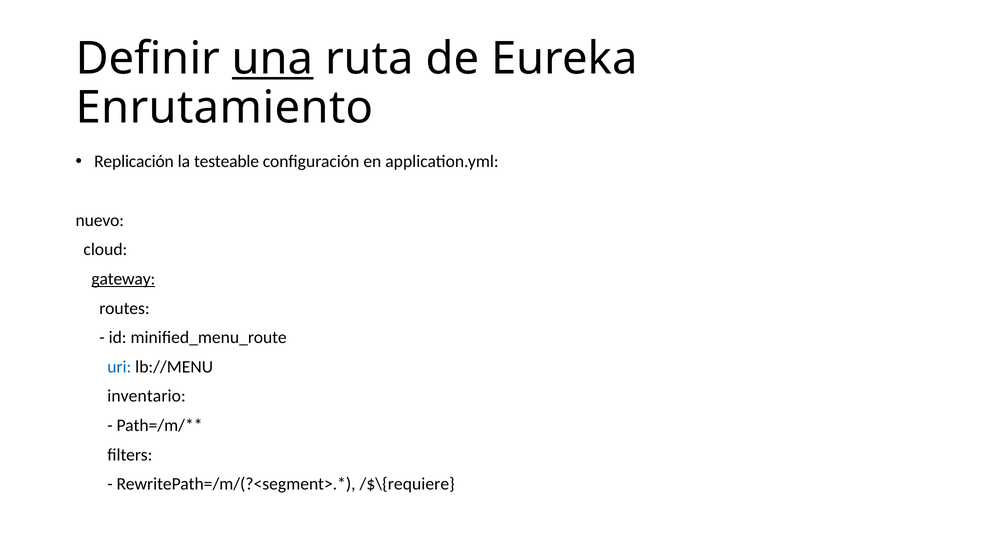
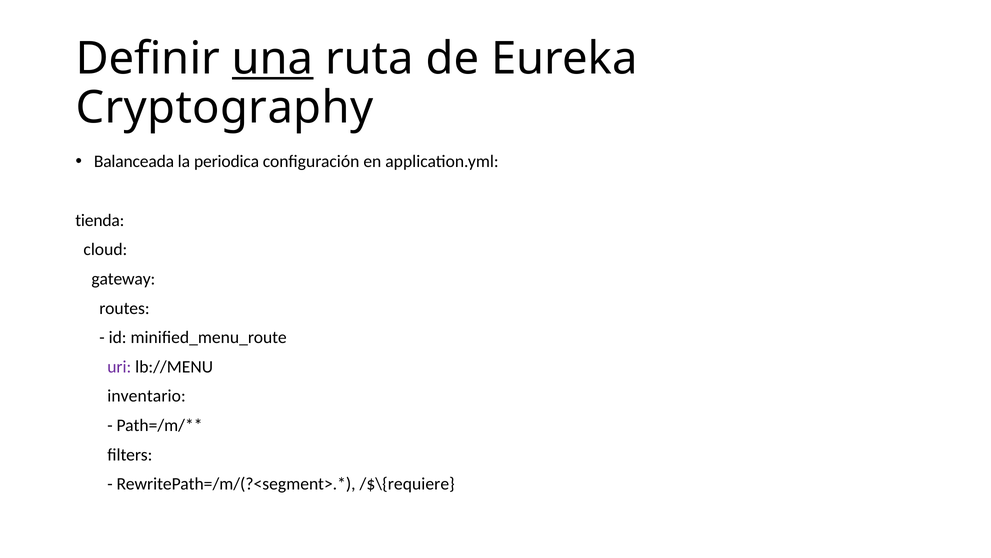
Enrutamiento: Enrutamiento -> Cryptography
Replicación: Replicación -> Balanceada
testeable: testeable -> periodica
nuevo: nuevo -> tienda
gateway underline: present -> none
uri colour: blue -> purple
